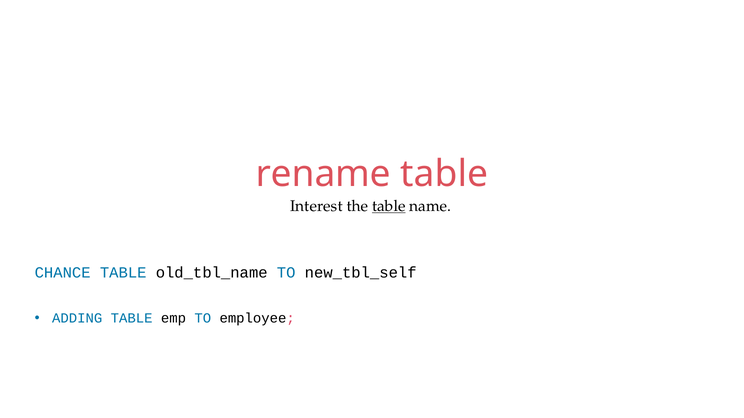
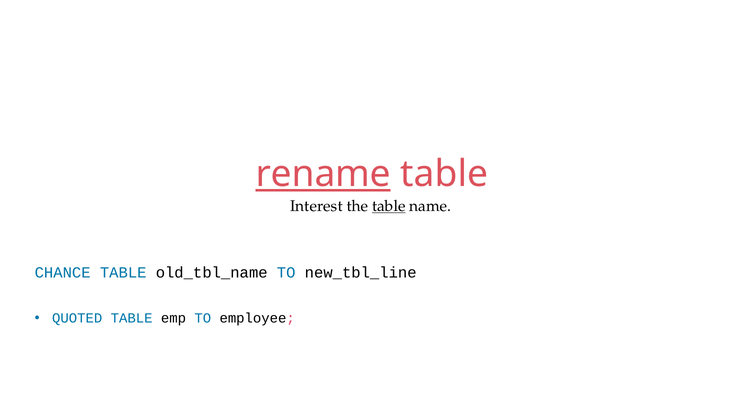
rename underline: none -> present
new_tbl_self: new_tbl_self -> new_tbl_line
ADDING: ADDING -> QUOTED
